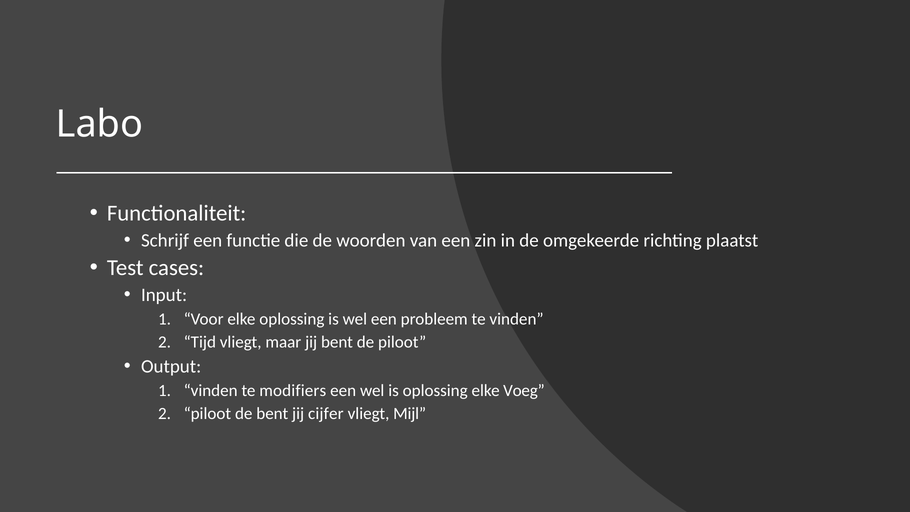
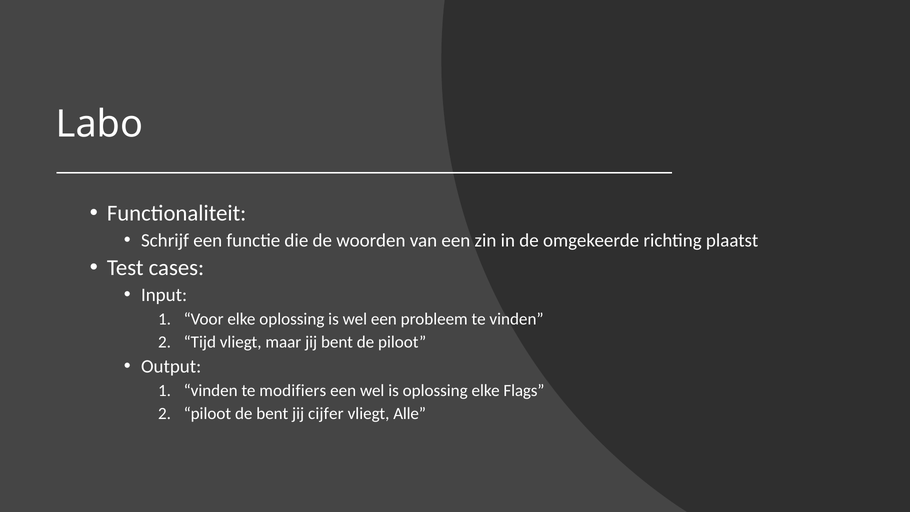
Voeg: Voeg -> Flags
Mijl: Mijl -> Alle
